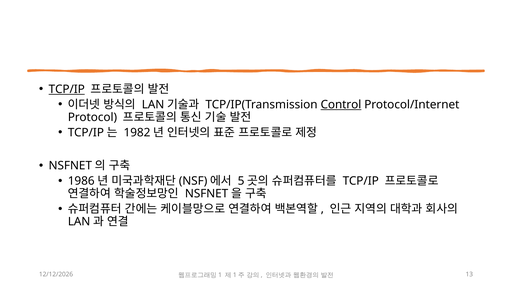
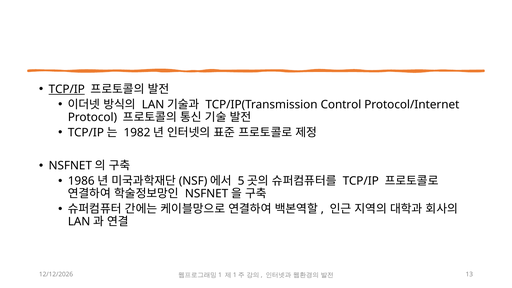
Control underline: present -> none
